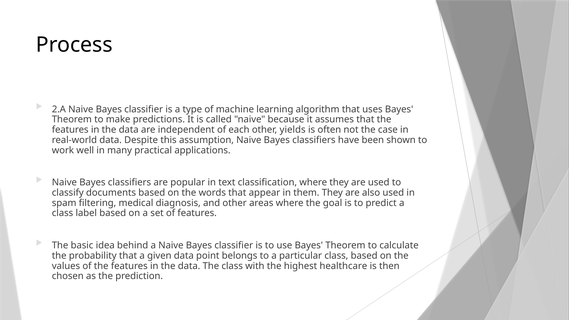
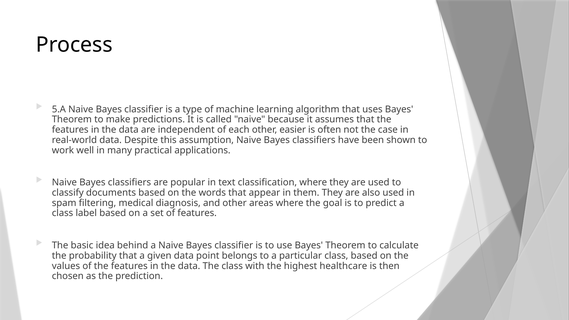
2.A: 2.A -> 5.A
yields: yields -> easier
